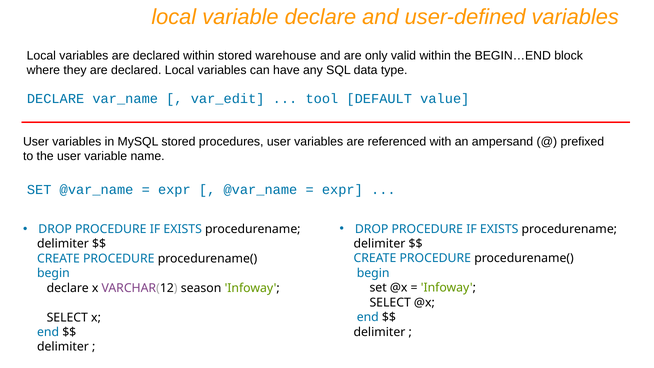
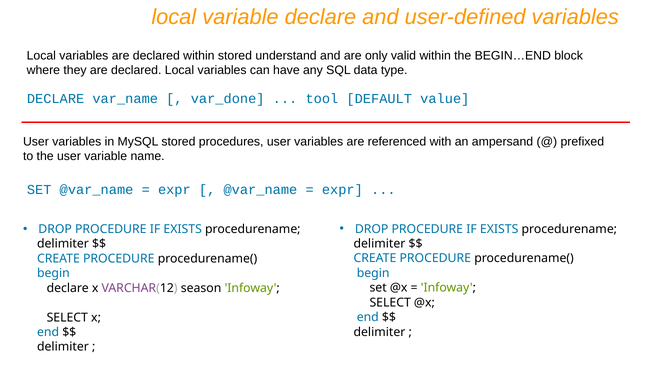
warehouse: warehouse -> understand
var_edit: var_edit -> var_done
